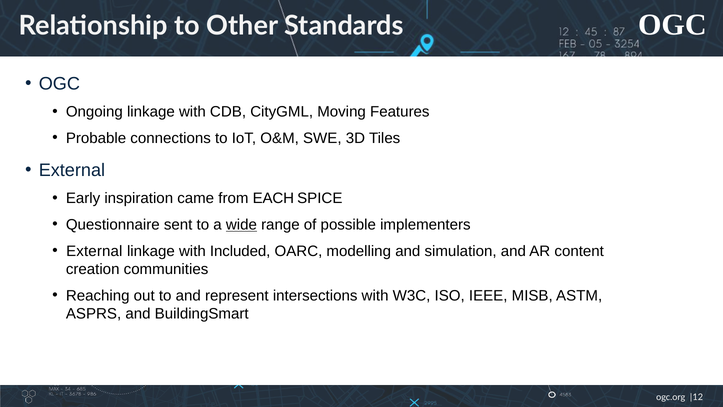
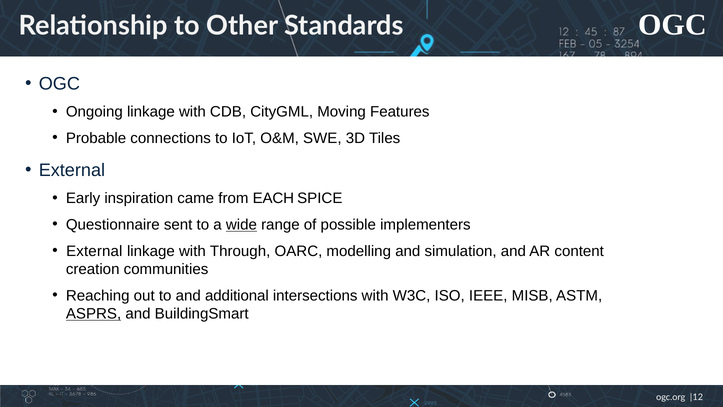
Included: Included -> Through
represent: represent -> additional
ASPRS underline: none -> present
